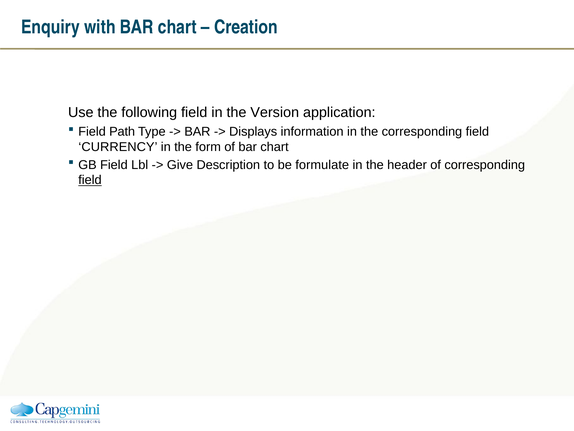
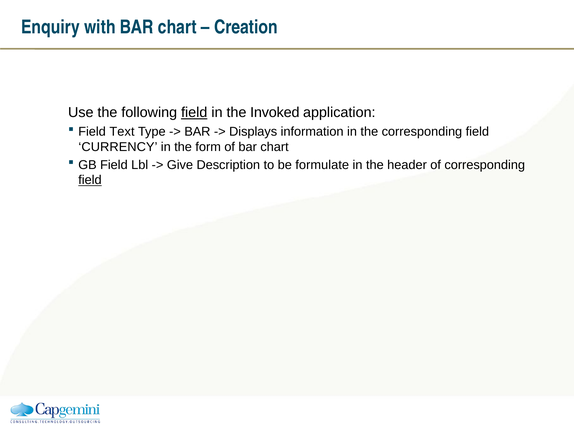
field at (194, 112) underline: none -> present
Version: Version -> Invoked
Path: Path -> Text
